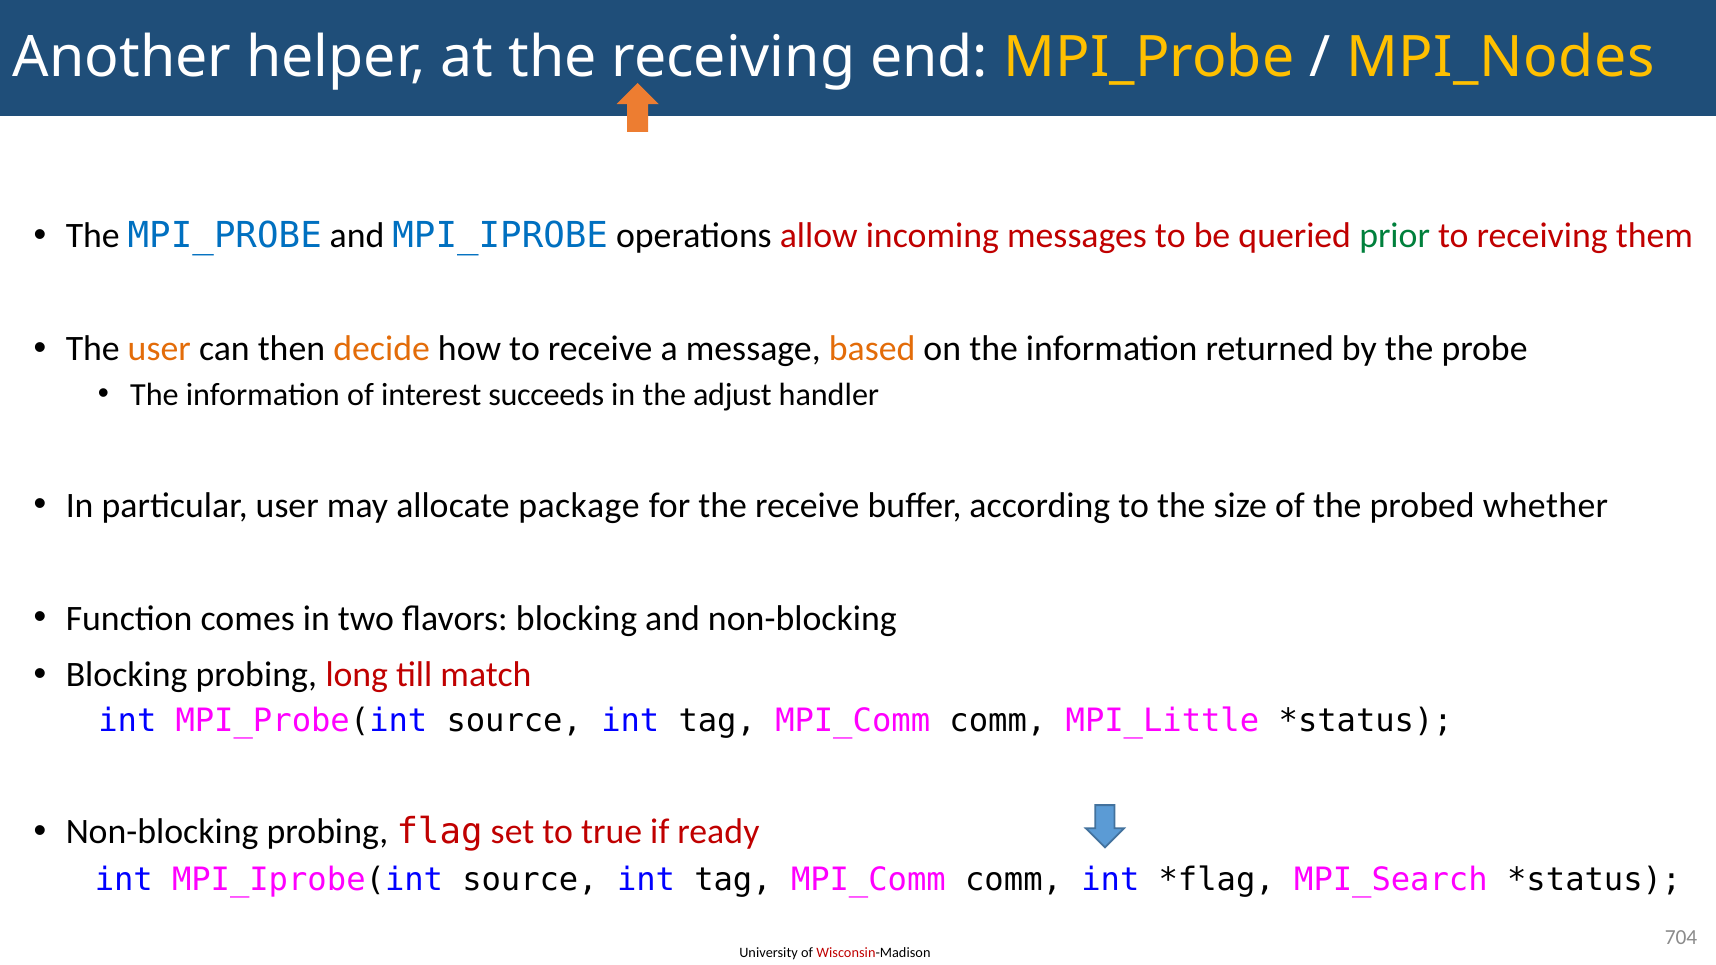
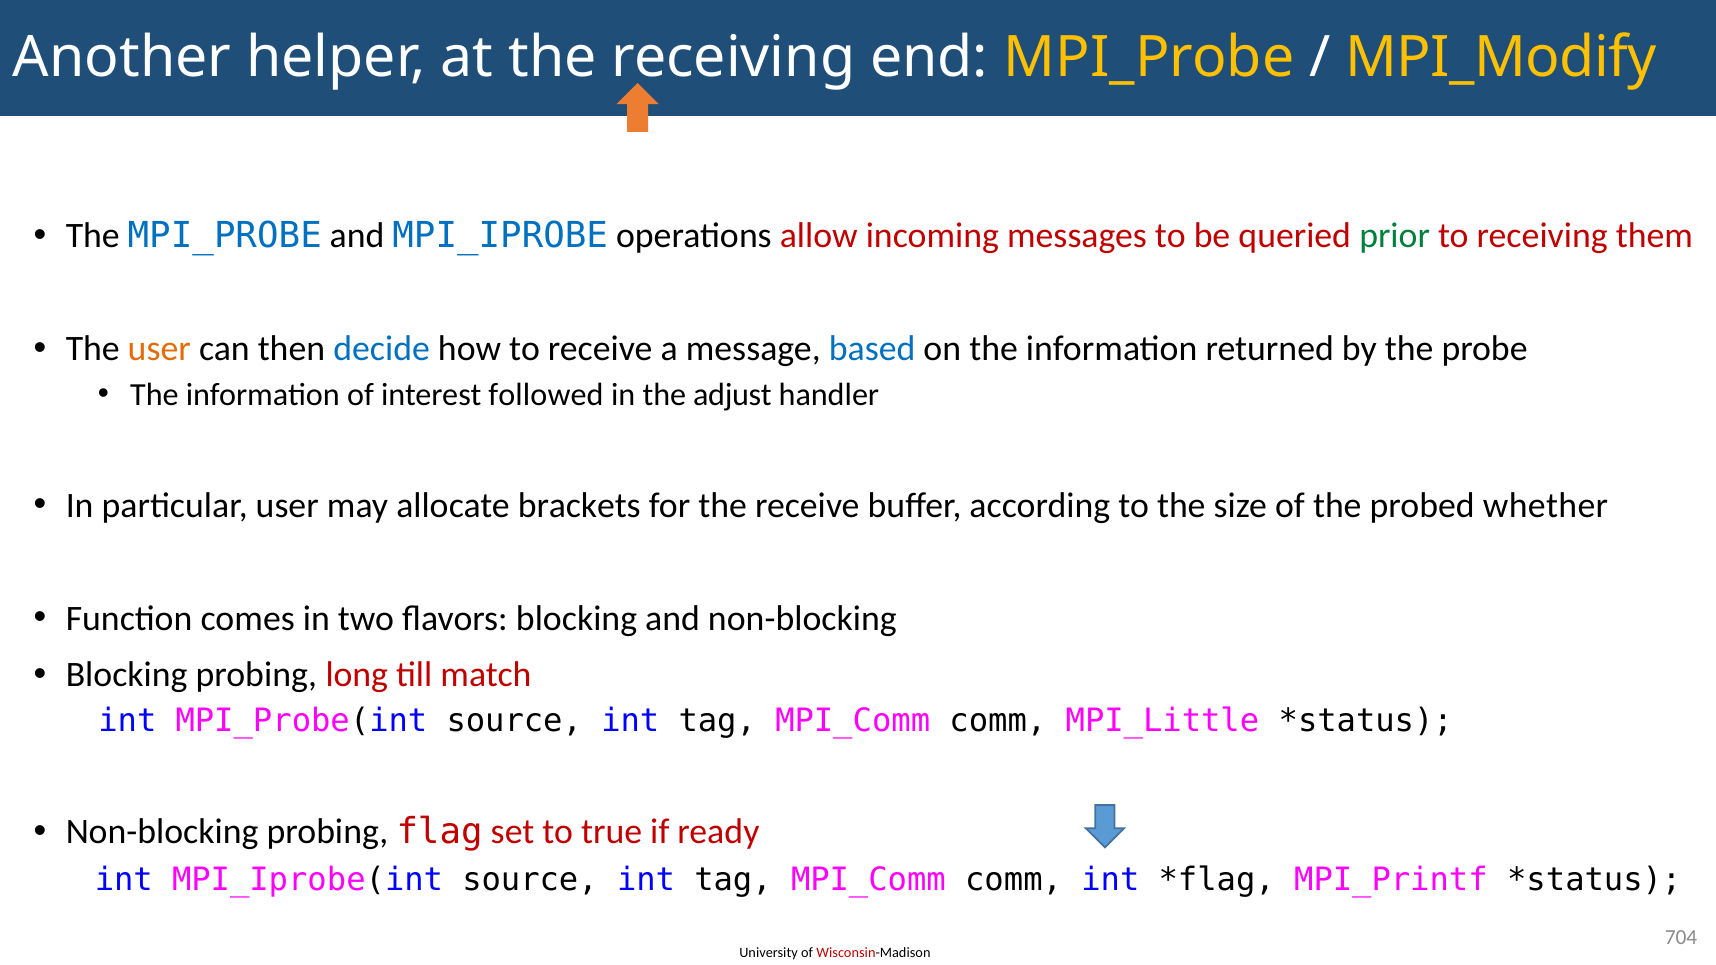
MPI_Nodes: MPI_Nodes -> MPI_Modify
decide colour: orange -> blue
based colour: orange -> blue
succeeds: succeeds -> followed
package: package -> brackets
MPI_Search: MPI_Search -> MPI_Printf
